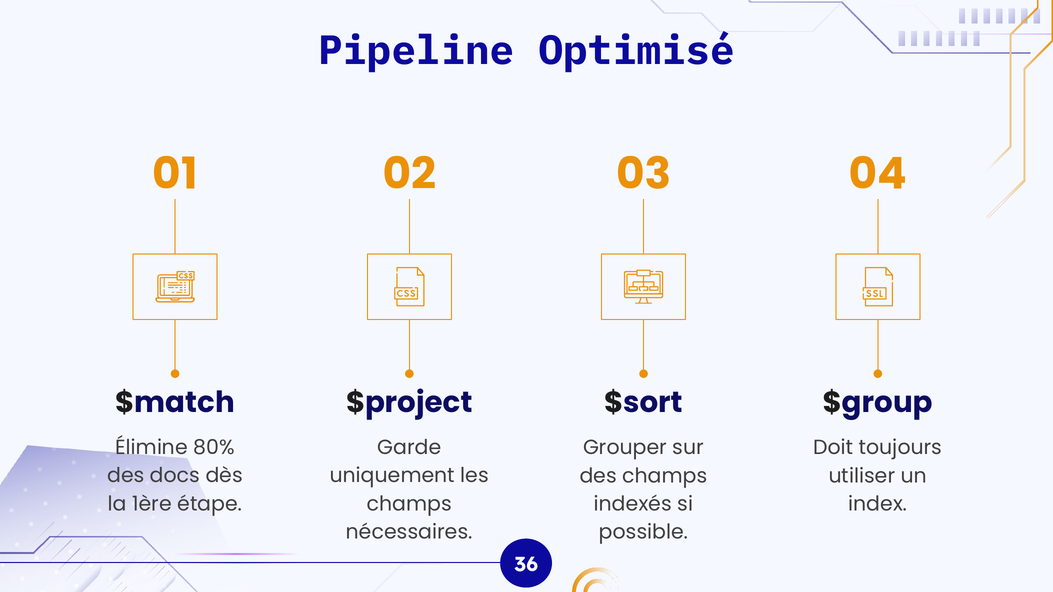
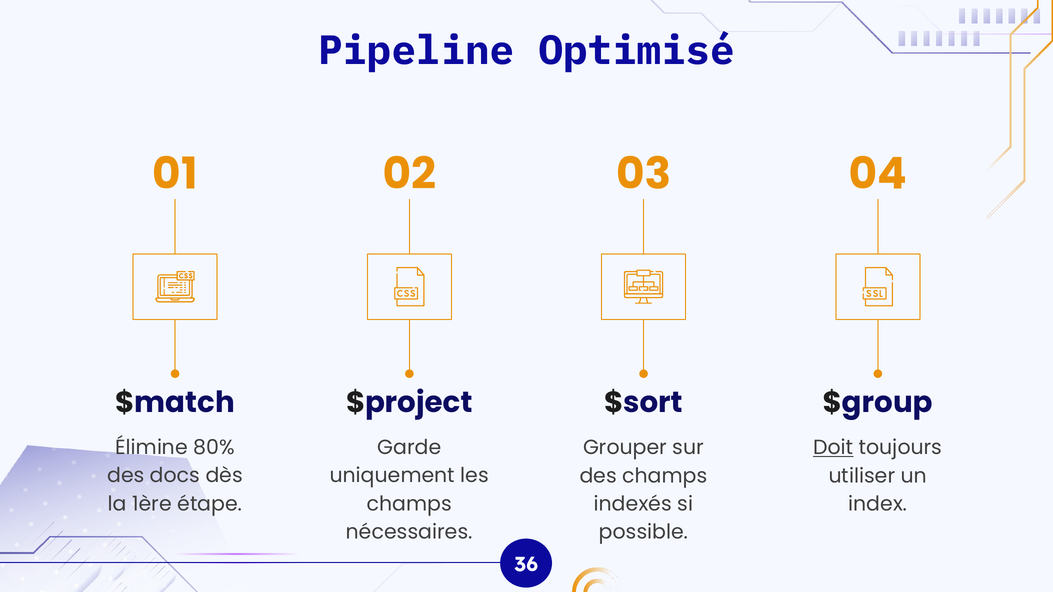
Doit underline: none -> present
